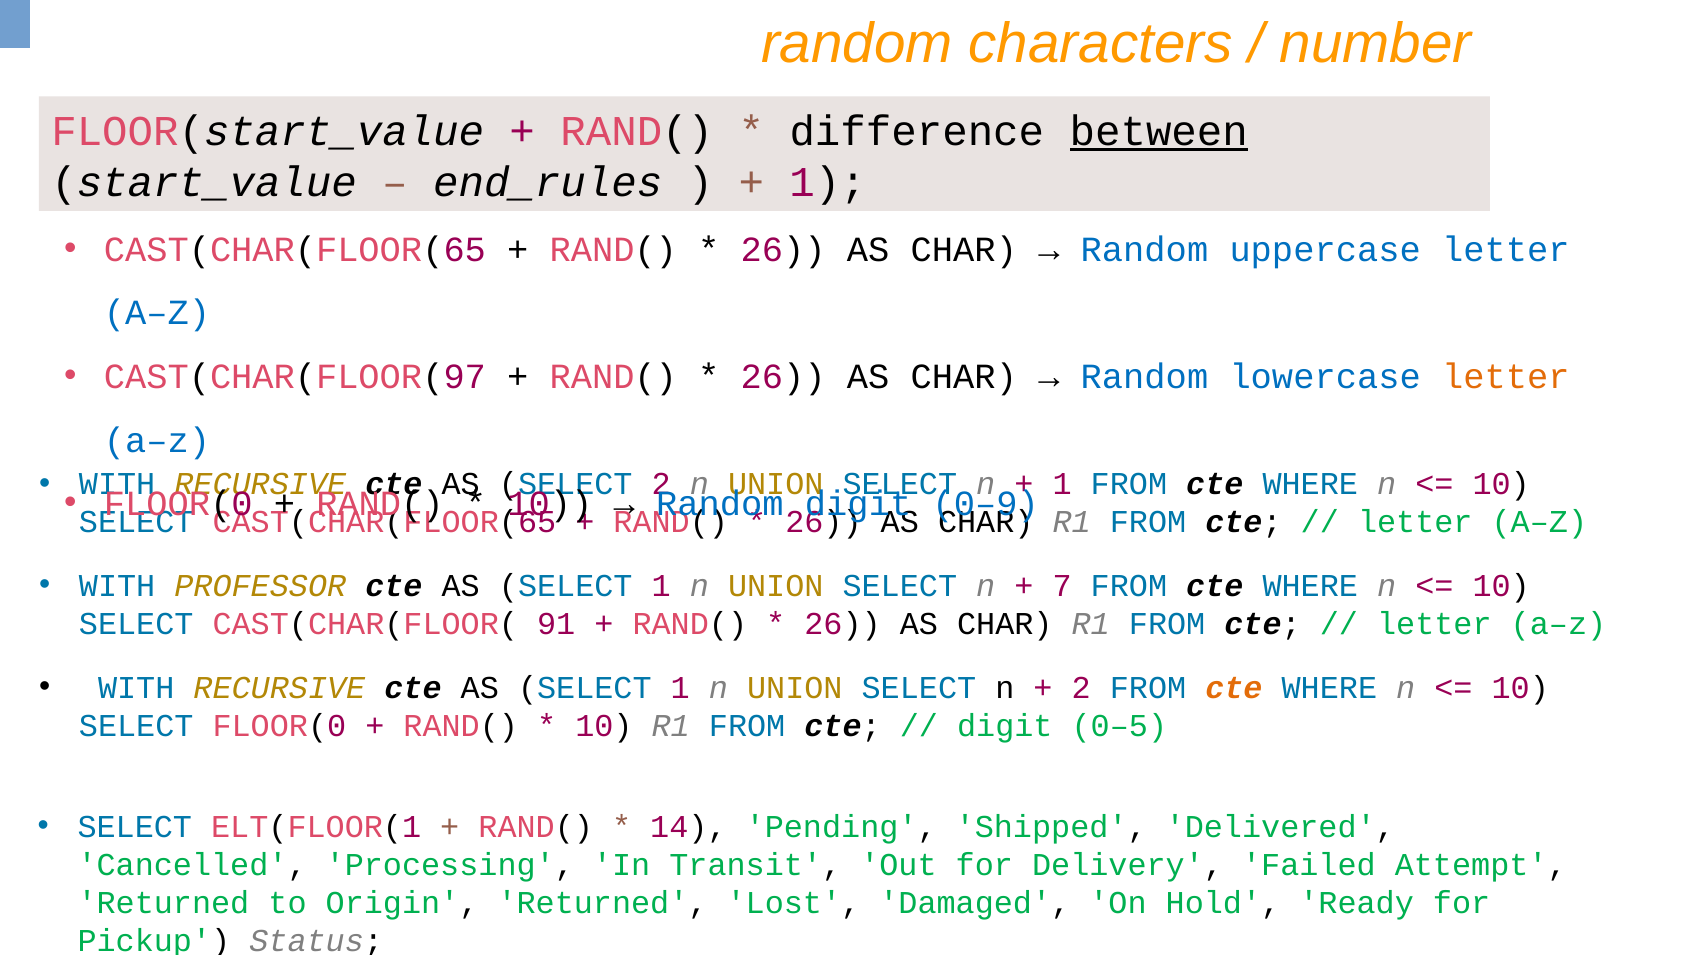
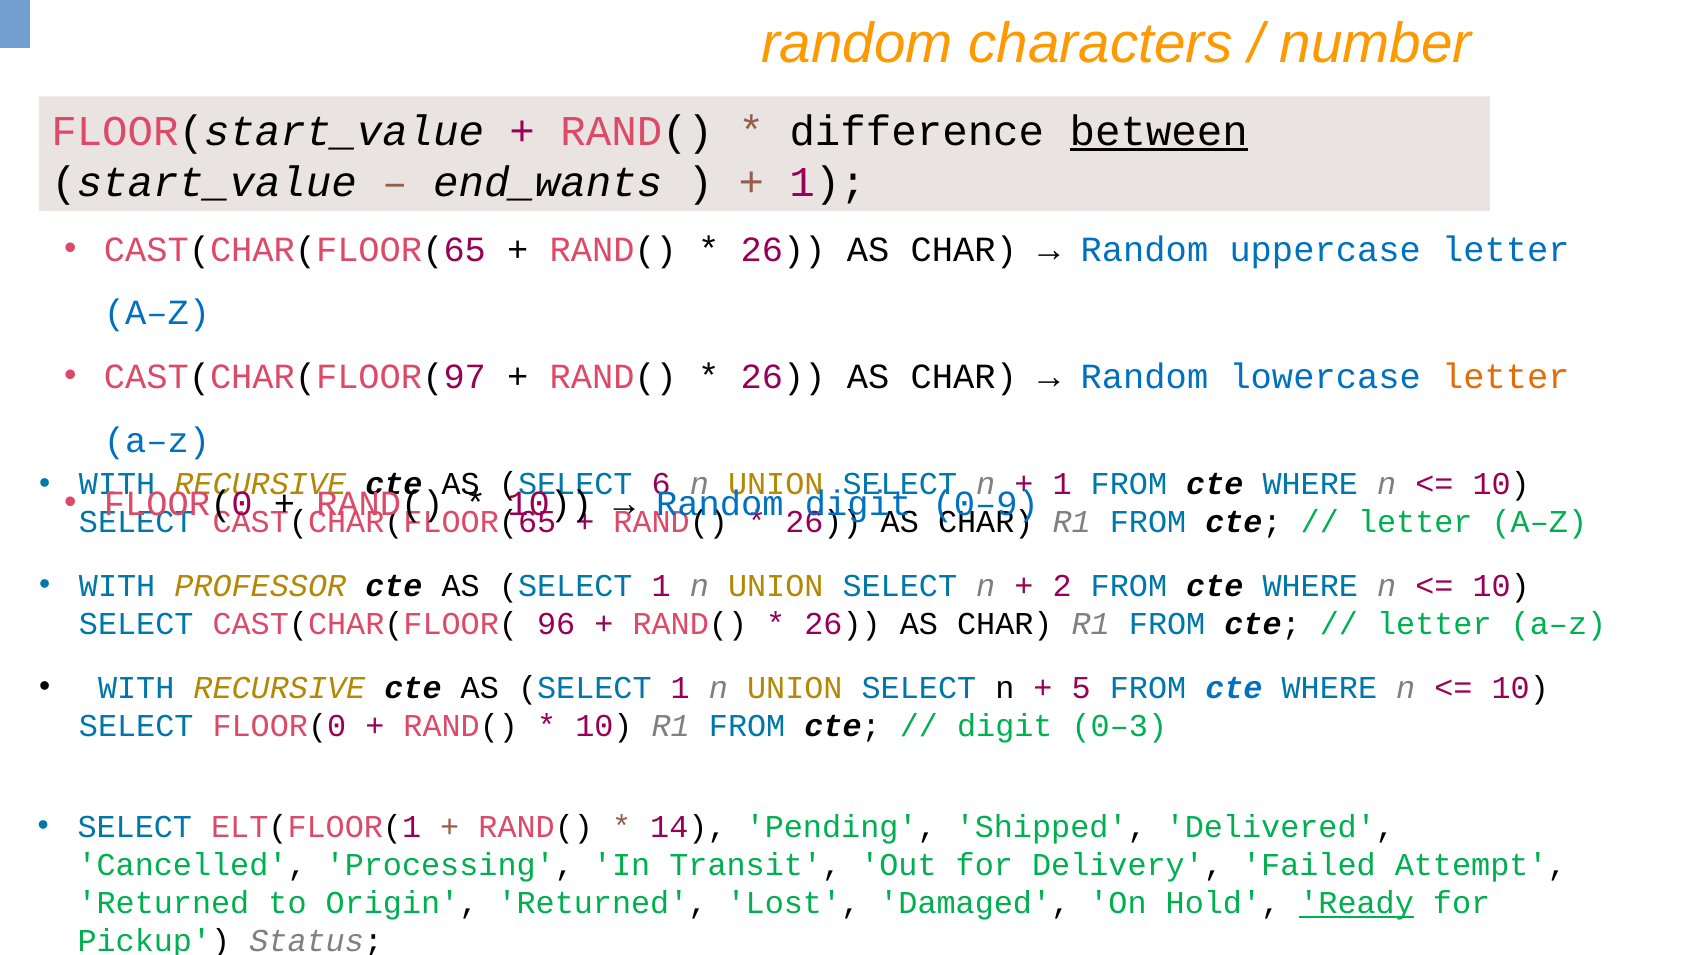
end_rules: end_rules -> end_wants
2 at (661, 484): 2 -> 6
7: 7 -> 2
91: 91 -> 96
2 at (1081, 688): 2 -> 5
cte at (1234, 688) colour: orange -> blue
0–5: 0–5 -> 0–3
Ready underline: none -> present
